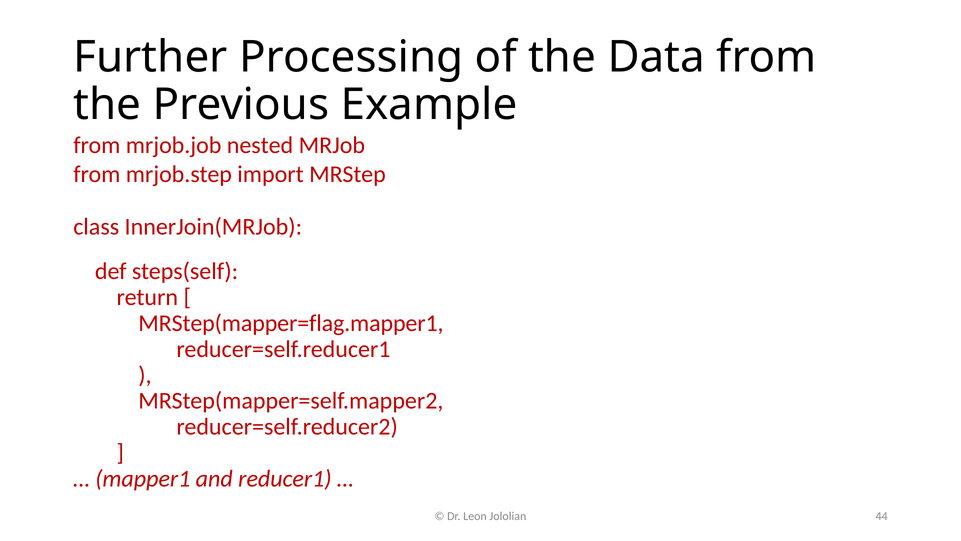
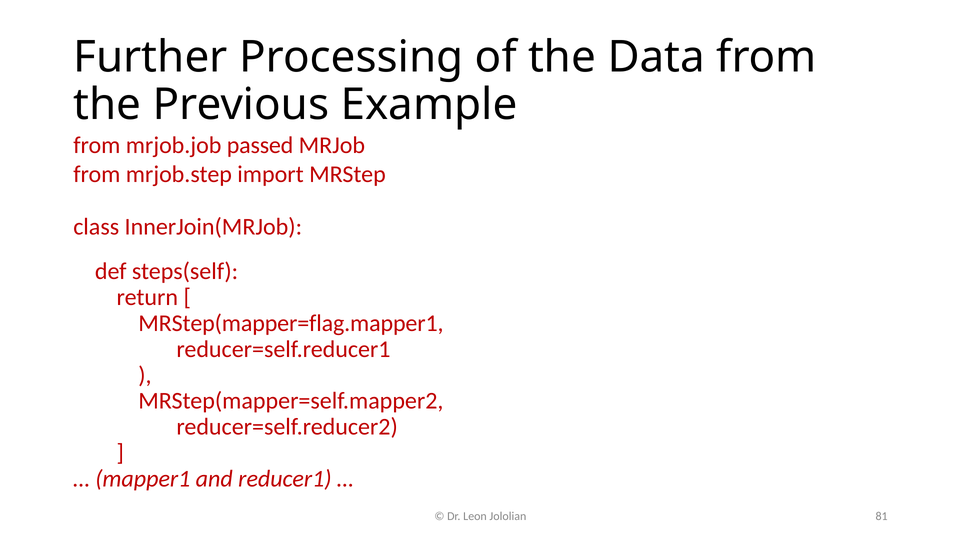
nested: nested -> passed
44: 44 -> 81
